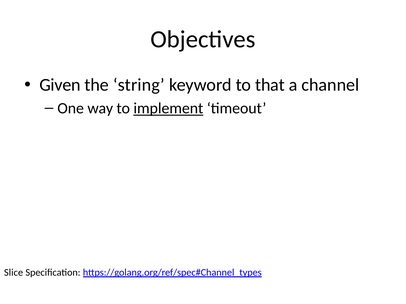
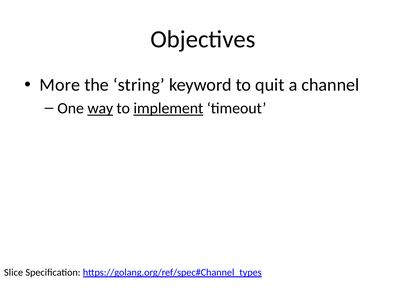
Given: Given -> More
that: that -> quit
way underline: none -> present
